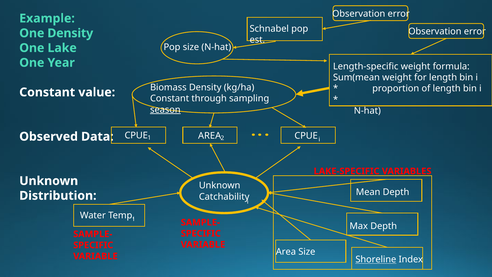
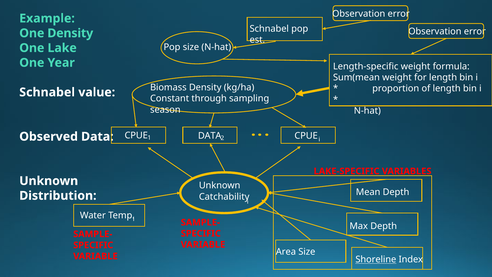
Constant at (47, 92): Constant -> Schnabel
season underline: present -> none
1 AREA: AREA -> DATA
